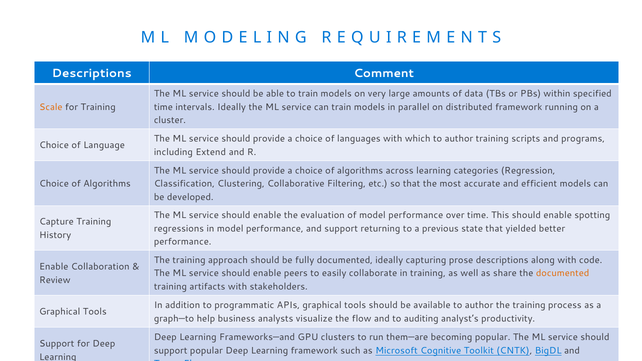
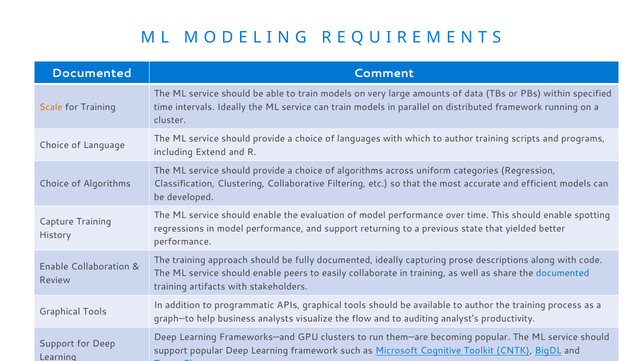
Descriptions at (92, 73): Descriptions -> Documented
across learning: learning -> uniform
documented at (563, 273) colour: orange -> blue
